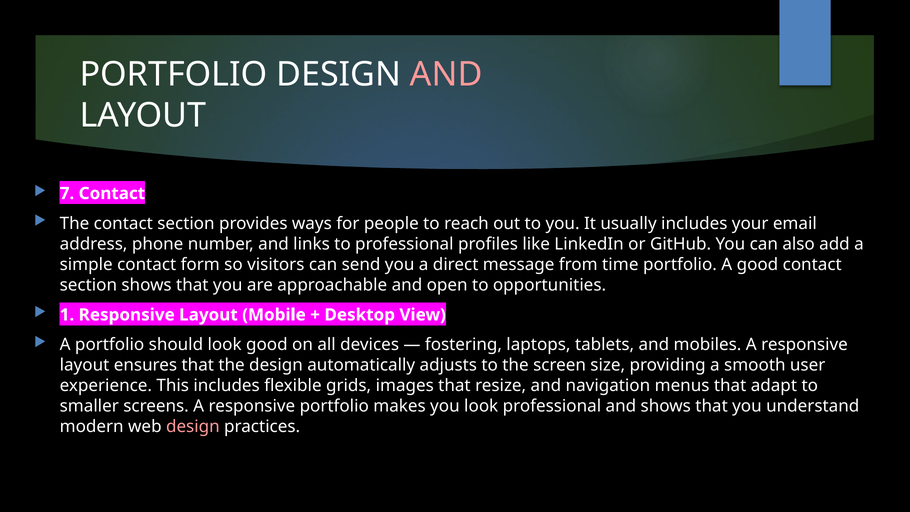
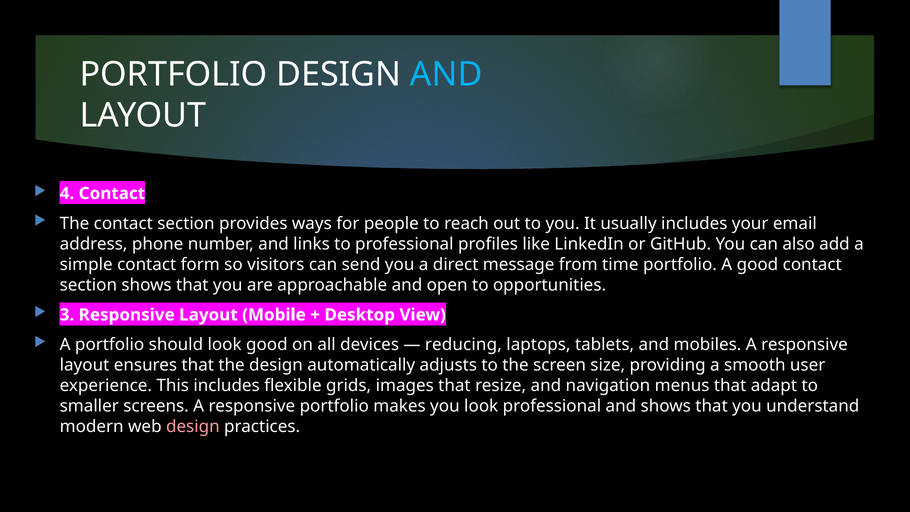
AND at (446, 75) colour: pink -> light blue
7: 7 -> 4
1: 1 -> 3
fostering: fostering -> reducing
